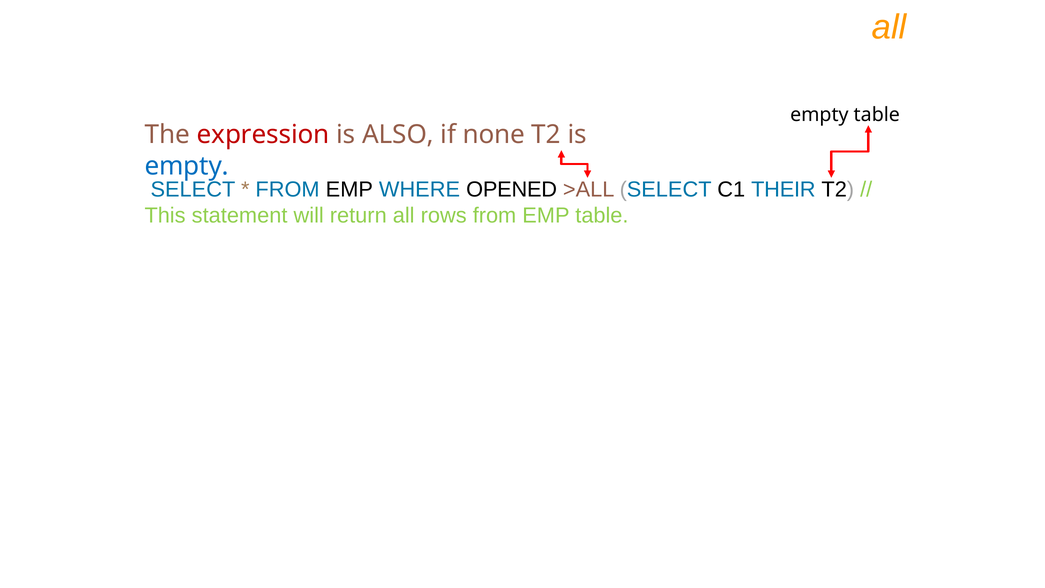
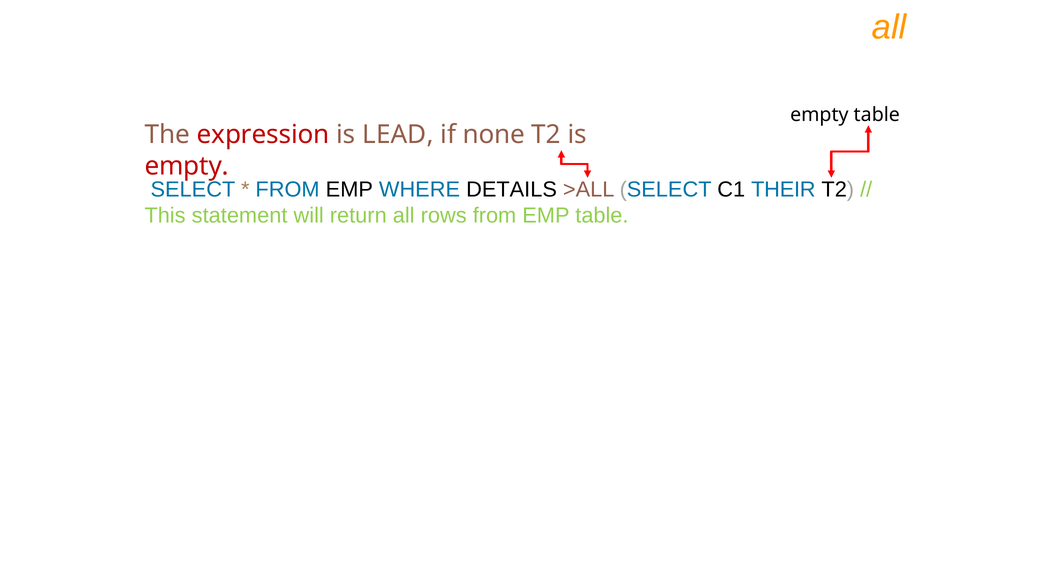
ALSO: ALSO -> LEAD
empty at (187, 166) colour: blue -> red
OPENED: OPENED -> DETAILS
